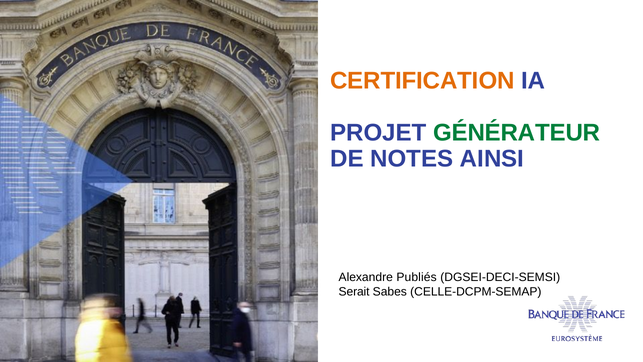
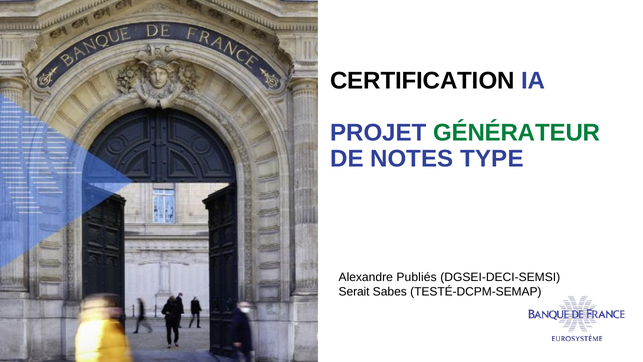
CERTIFICATION colour: orange -> black
AINSI: AINSI -> TYPE
CELLE-DCPM-SEMAP: CELLE-DCPM-SEMAP -> TESTÉ-DCPM-SEMAP
